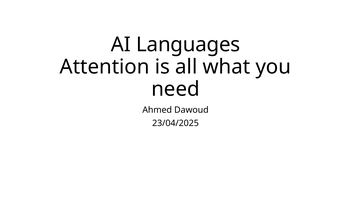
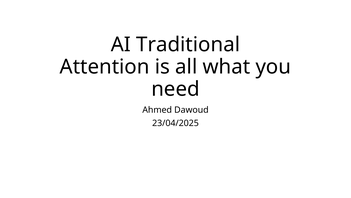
Languages: Languages -> Traditional
